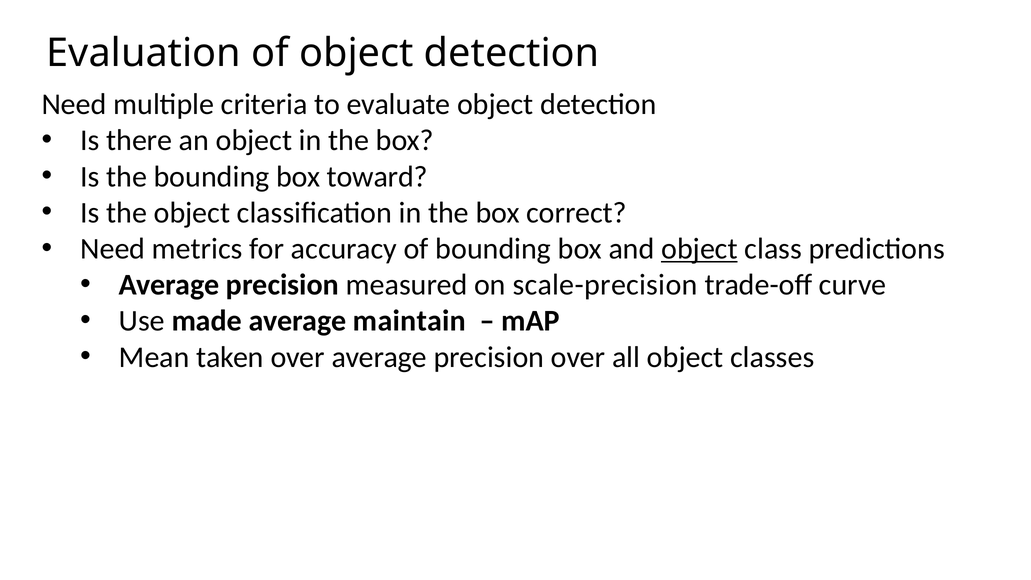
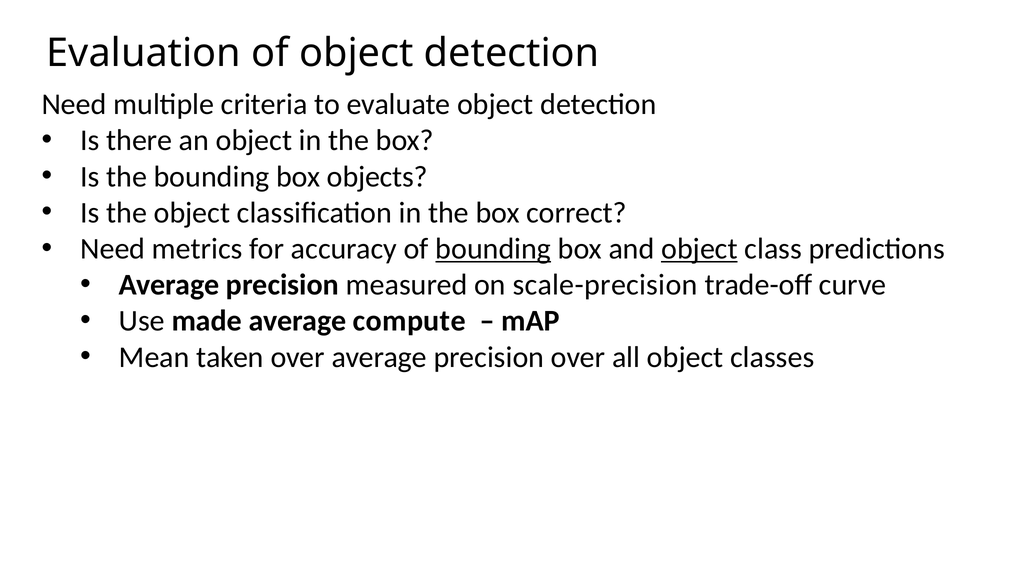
toward: toward -> objects
bounding at (493, 249) underline: none -> present
maintain: maintain -> compute
